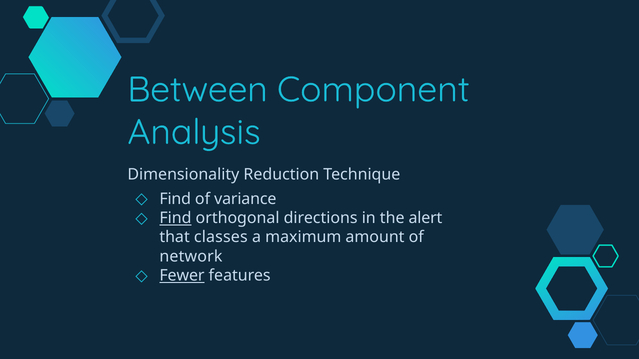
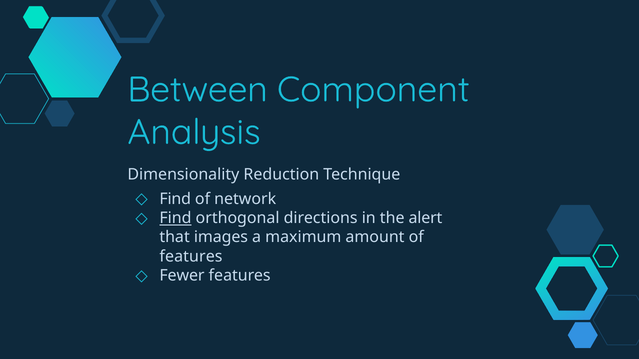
variance: variance -> network
classes: classes -> images
network at (191, 257): network -> features
Fewer underline: present -> none
